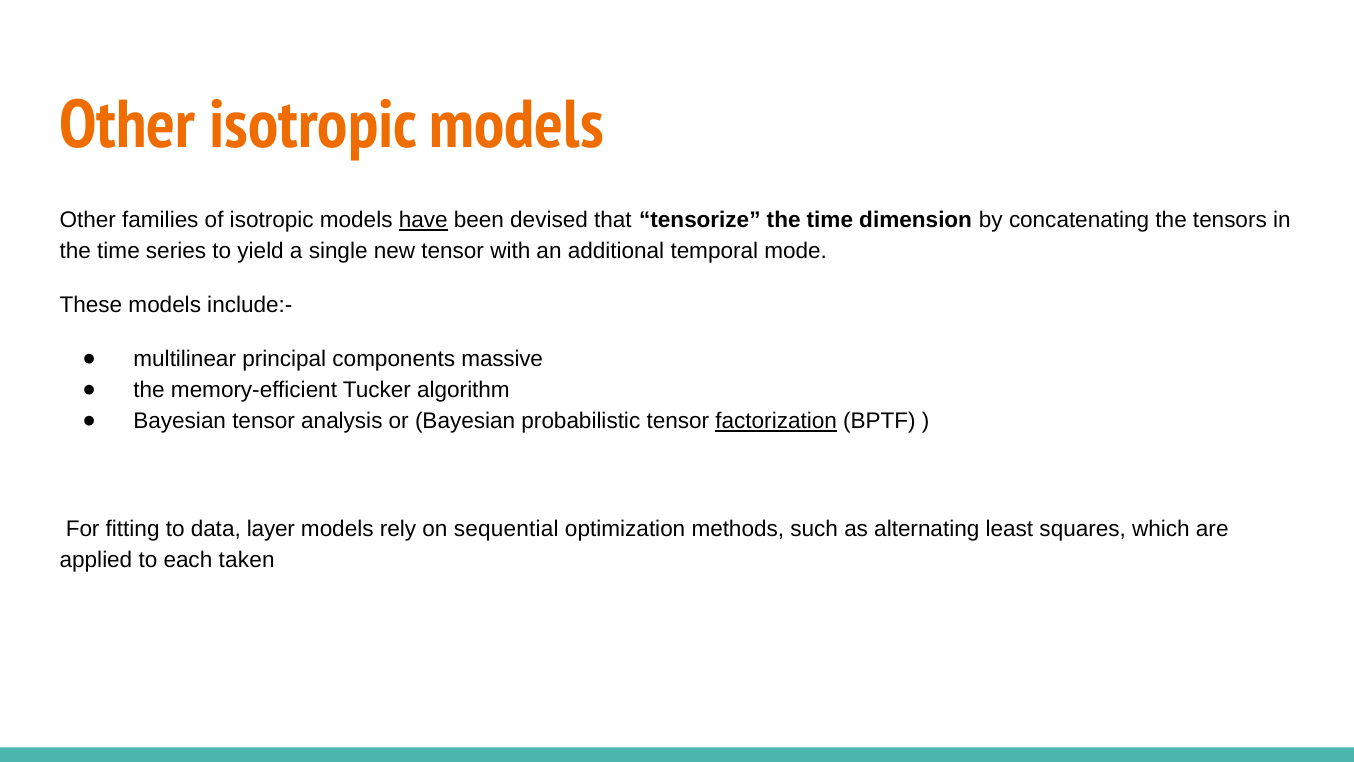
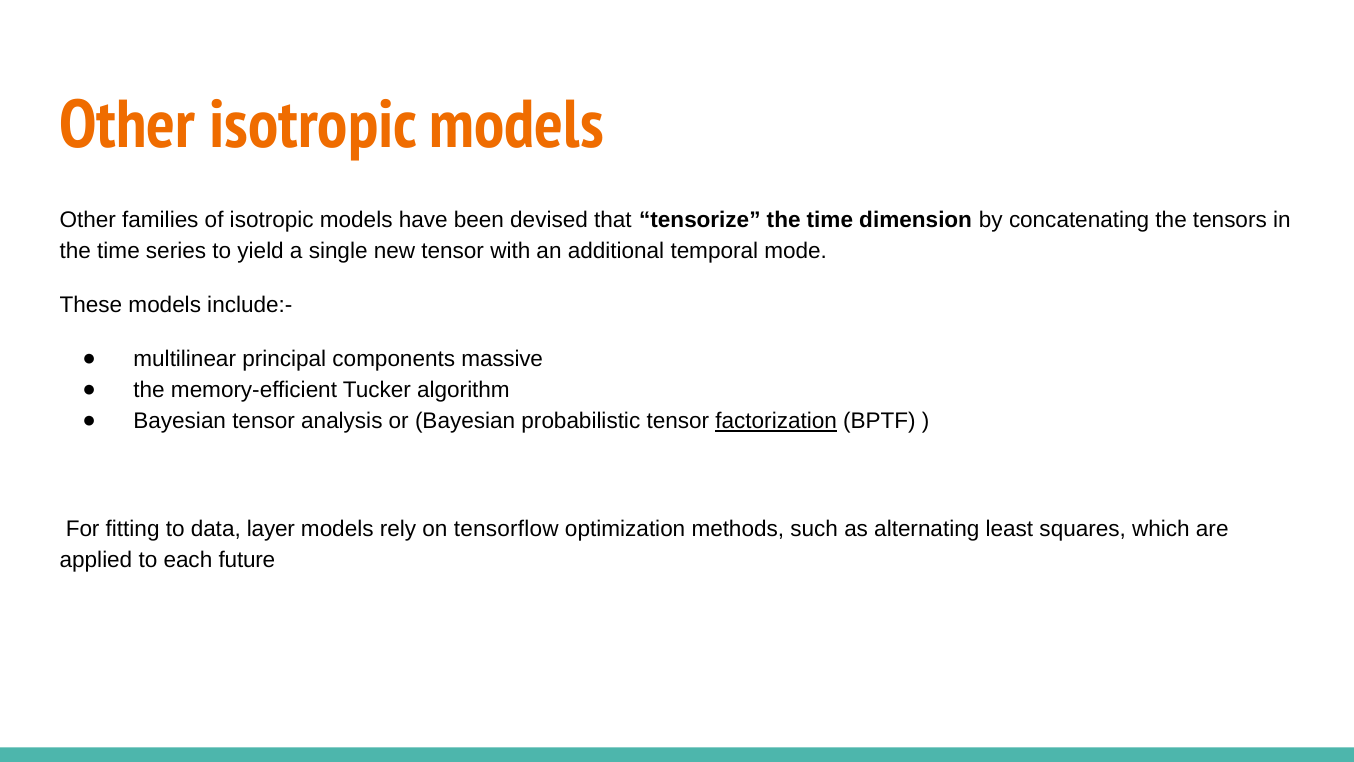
have underline: present -> none
sequential: sequential -> tensorflow
taken: taken -> future
